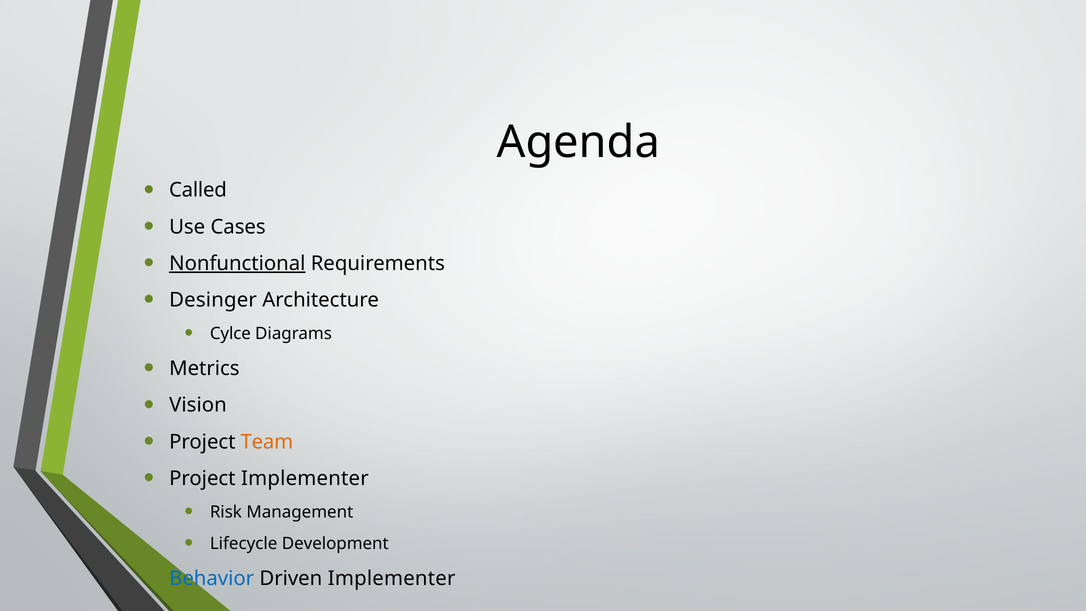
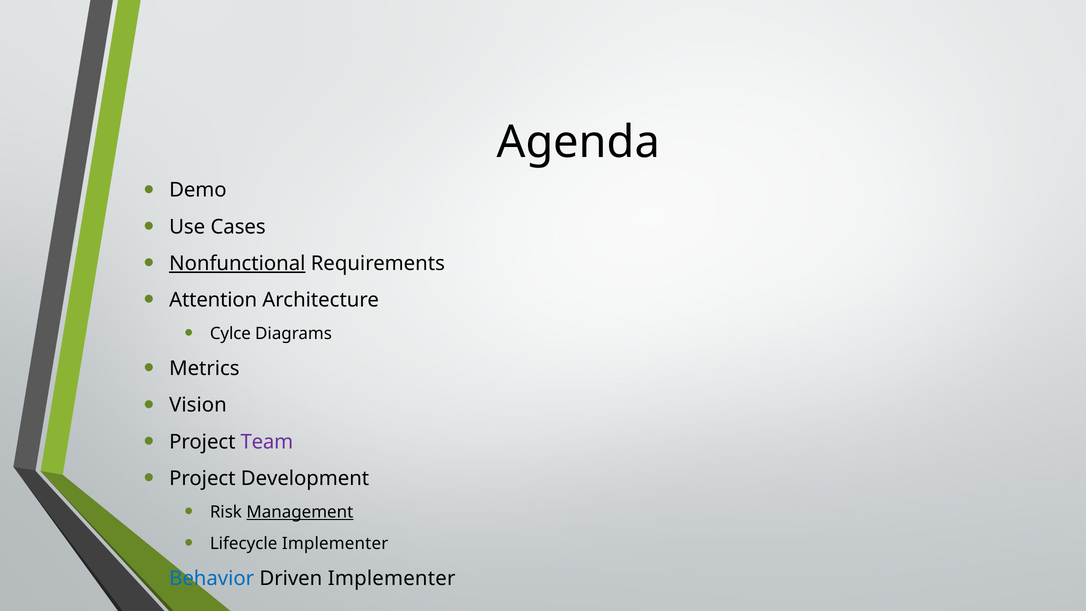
Called: Called -> Demo
Desinger: Desinger -> Attention
Team colour: orange -> purple
Project Implementer: Implementer -> Development
Management underline: none -> present
Lifecycle Development: Development -> Implementer
